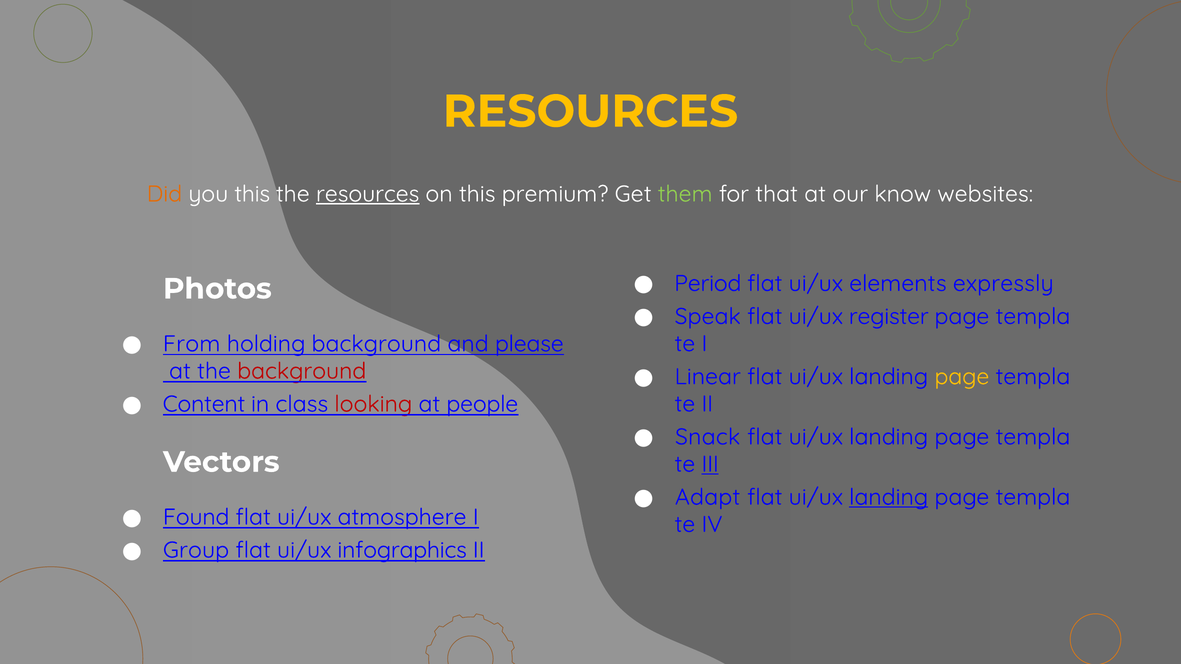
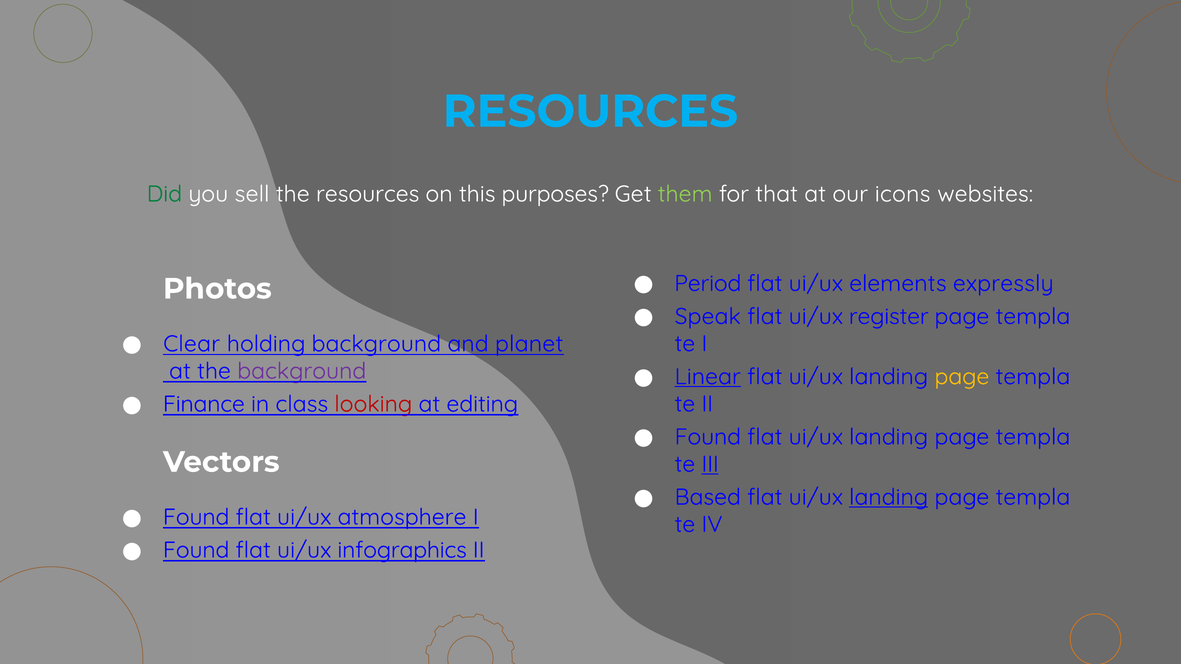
RESOURCES at (591, 112) colour: yellow -> light blue
Did colour: orange -> green
you this: this -> sell
resources at (368, 194) underline: present -> none
premium: premium -> purposes
know: know -> icons
From: From -> Clear
please: please -> planet
background at (302, 371) colour: red -> purple
Linear underline: none -> present
Content: Content -> Finance
people: people -> editing
Snack at (708, 437): Snack -> Found
Adapt: Adapt -> Based
Group at (196, 550): Group -> Found
